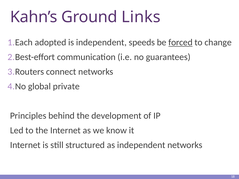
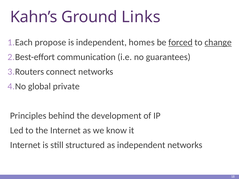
adopted: adopted -> propose
speeds: speeds -> homes
change underline: none -> present
